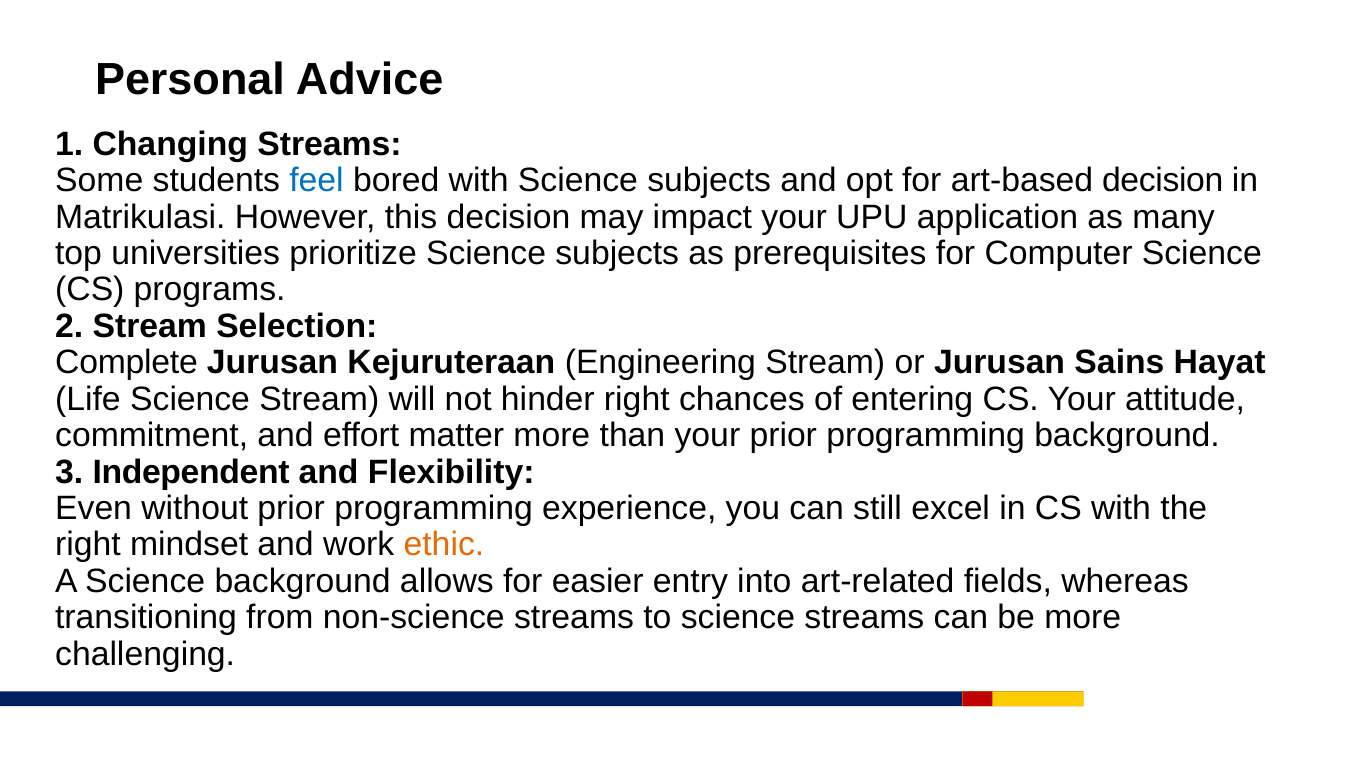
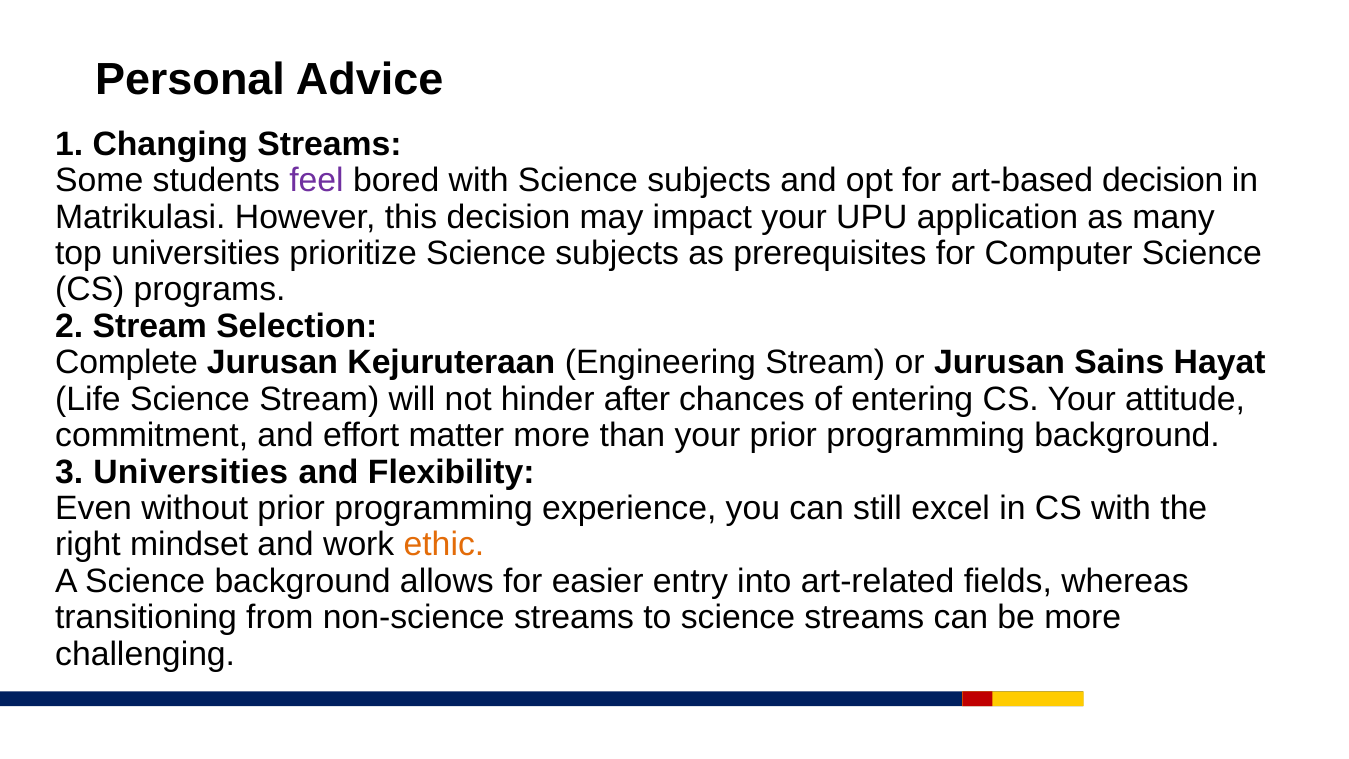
feel colour: blue -> purple
hinder right: right -> after
3 Independent: Independent -> Universities
